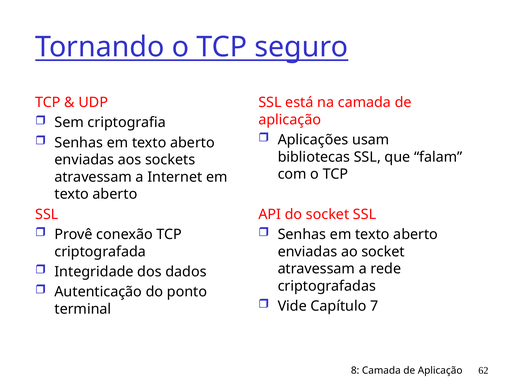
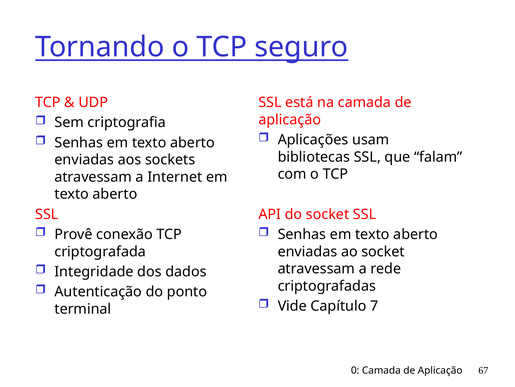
8: 8 -> 0
62: 62 -> 67
